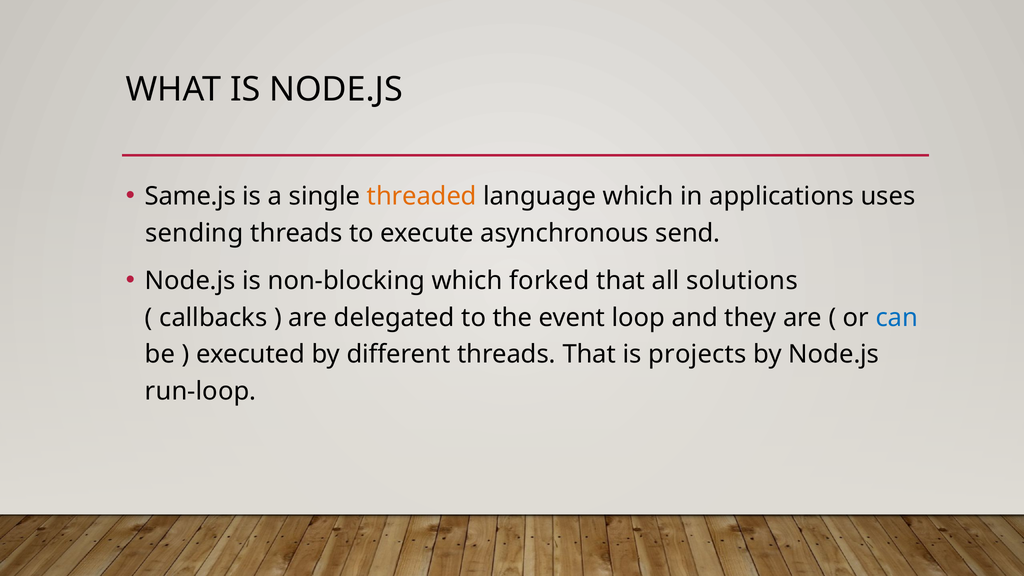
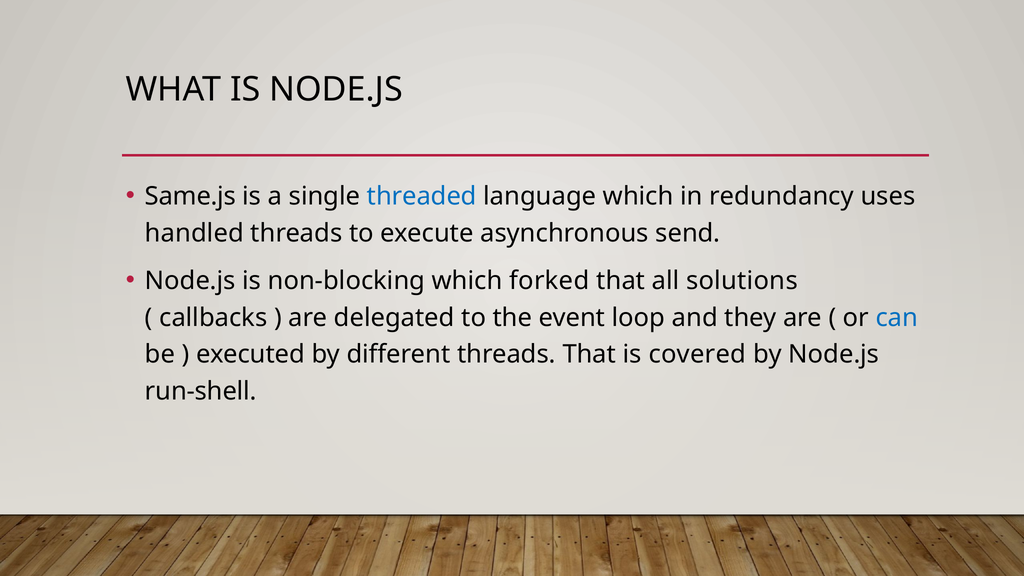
threaded colour: orange -> blue
applications: applications -> redundancy
sending: sending -> handled
projects: projects -> covered
run-loop: run-loop -> run-shell
